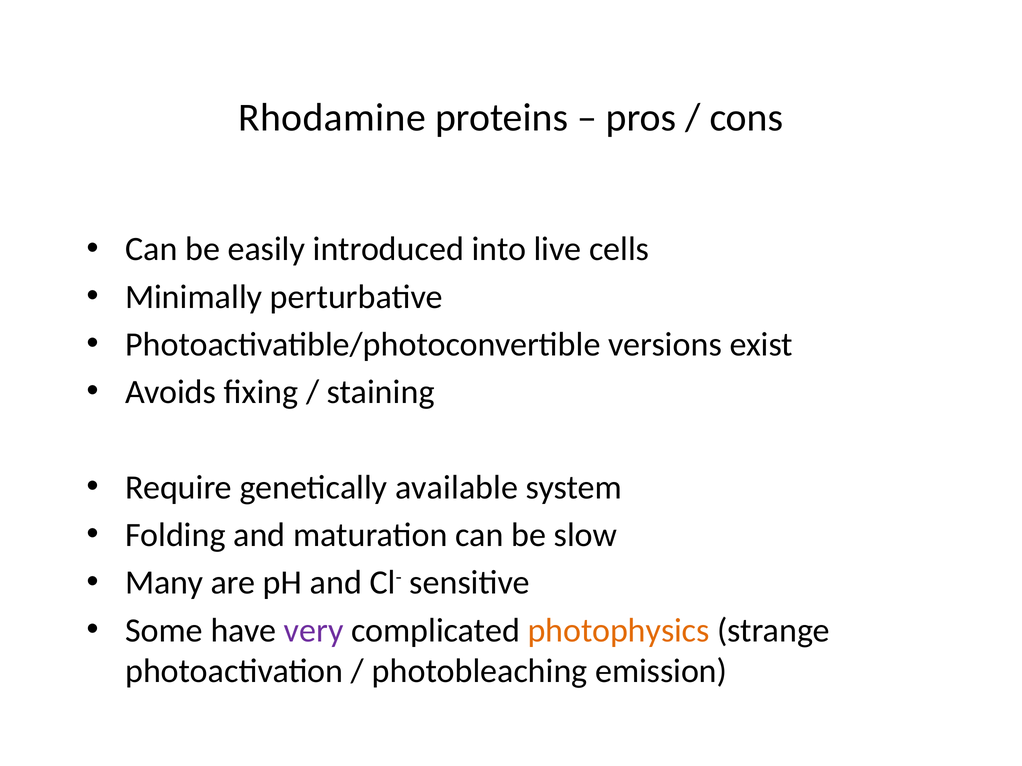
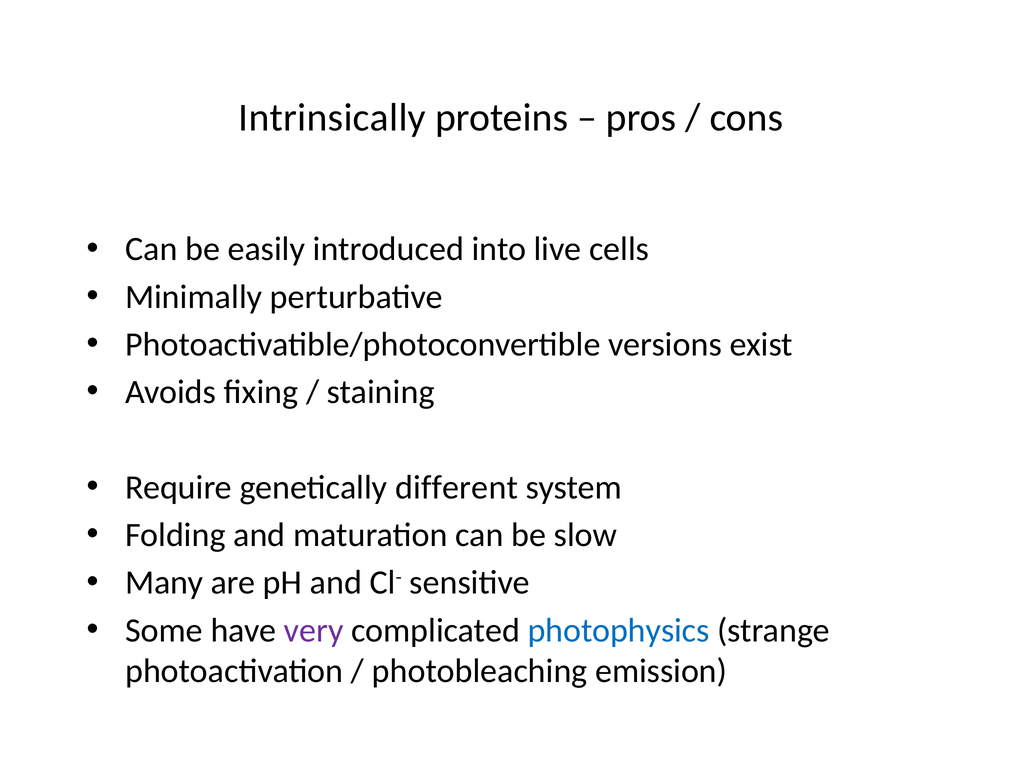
Rhodamine: Rhodamine -> Intrinsically
available: available -> different
photophysics colour: orange -> blue
